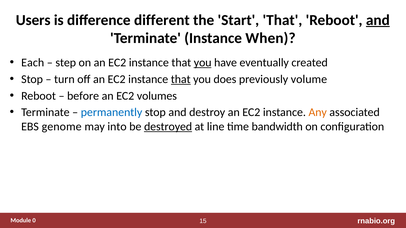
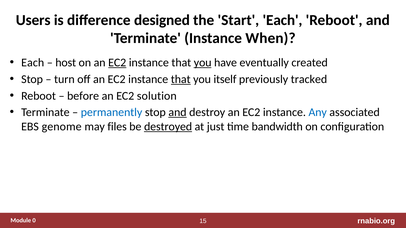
different: different -> designed
Start That: That -> Each
and at (378, 20) underline: present -> none
step: step -> host
EC2 at (117, 63) underline: none -> present
does: does -> itself
volume: volume -> tracked
volumes: volumes -> solution
and at (177, 113) underline: none -> present
Any colour: orange -> blue
into: into -> files
line: line -> just
